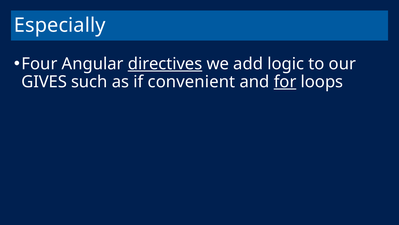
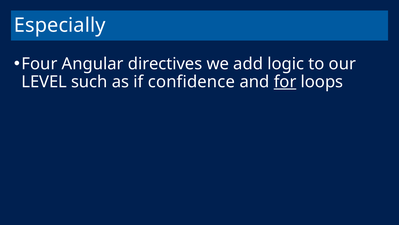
directives underline: present -> none
GIVES: GIVES -> LEVEL
convenient: convenient -> confidence
